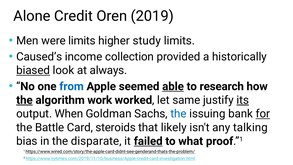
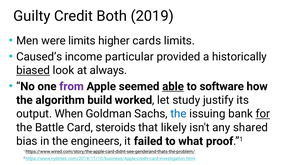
Alone: Alone -> Guilty
Oren: Oren -> Both
study: study -> cards
collection: collection -> particular
from colour: blue -> purple
research: research -> software
the at (24, 100) underline: present -> none
work: work -> build
same: same -> study
its underline: present -> none
talking: talking -> shared
disparate: disparate -> engineers
failed underline: present -> none
